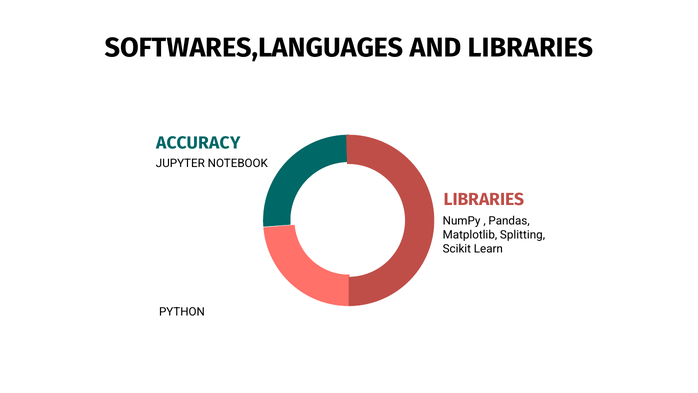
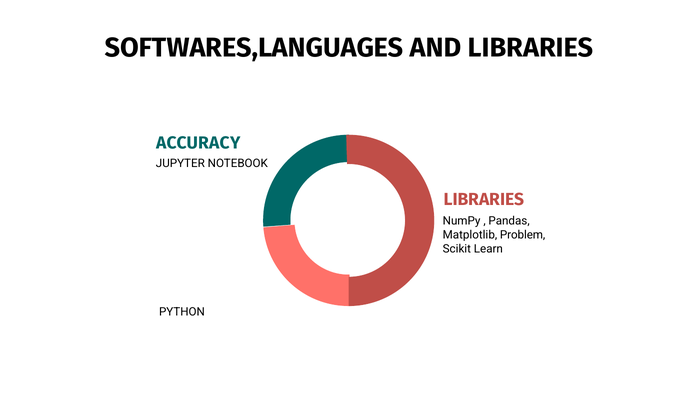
Splitting: Splitting -> Problem
